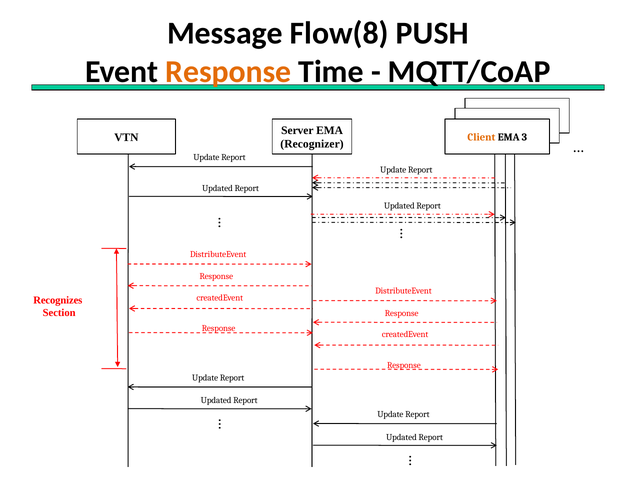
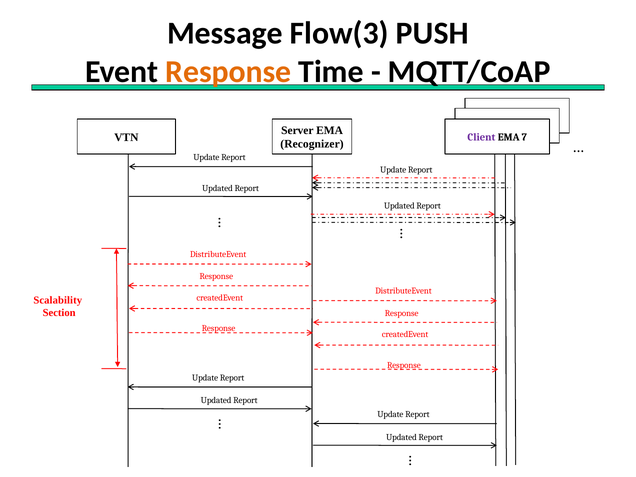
Flow(8: Flow(8 -> Flow(3
Client colour: orange -> purple
3: 3 -> 7
Recognizes: Recognizes -> Scalability
